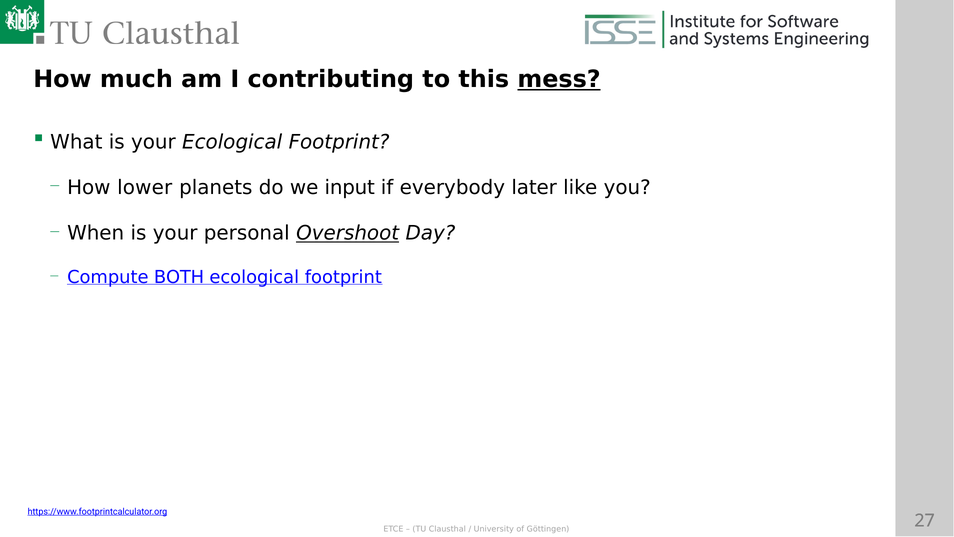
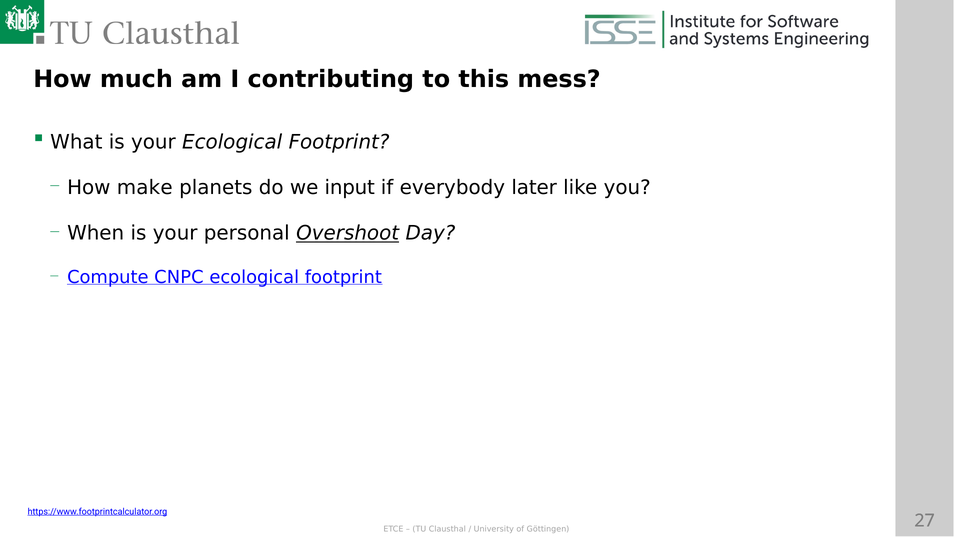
mess underline: present -> none
lower: lower -> make
BOTH: BOTH -> CNPC
